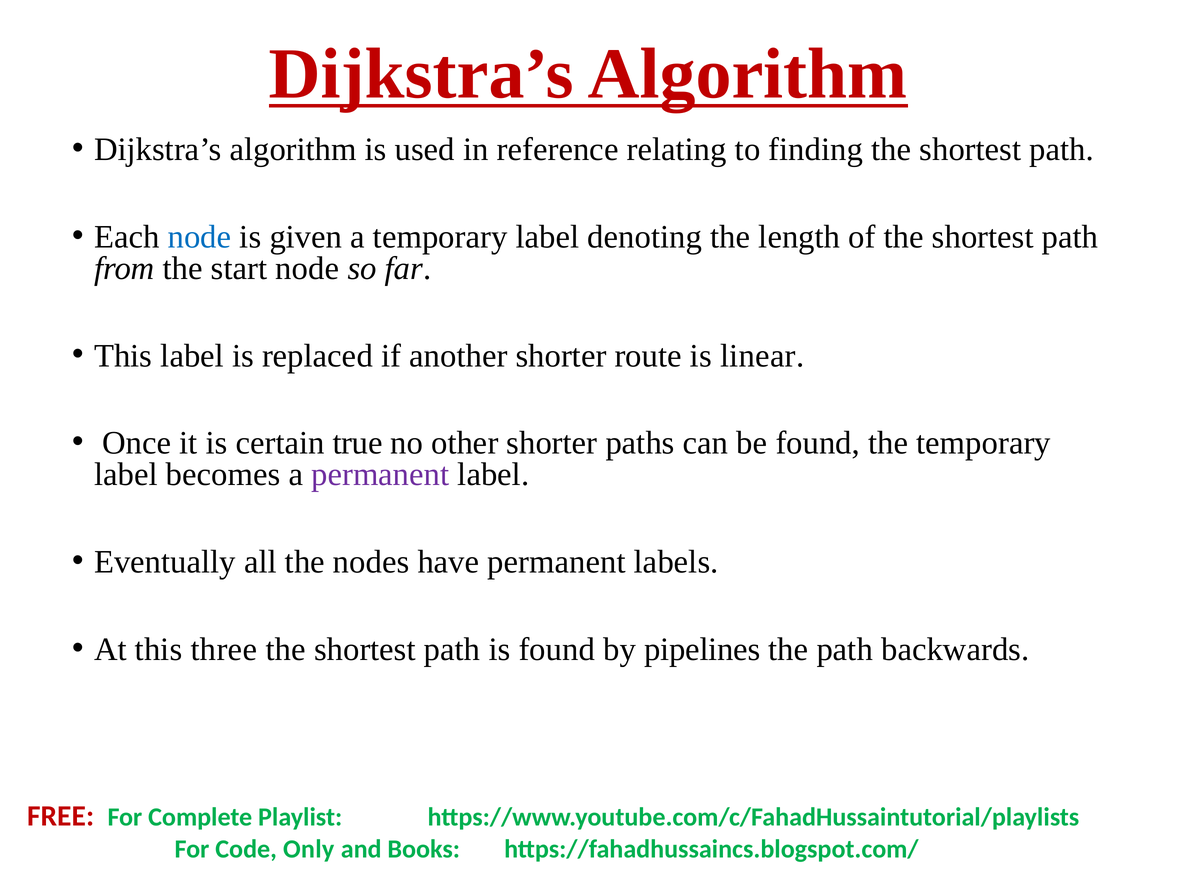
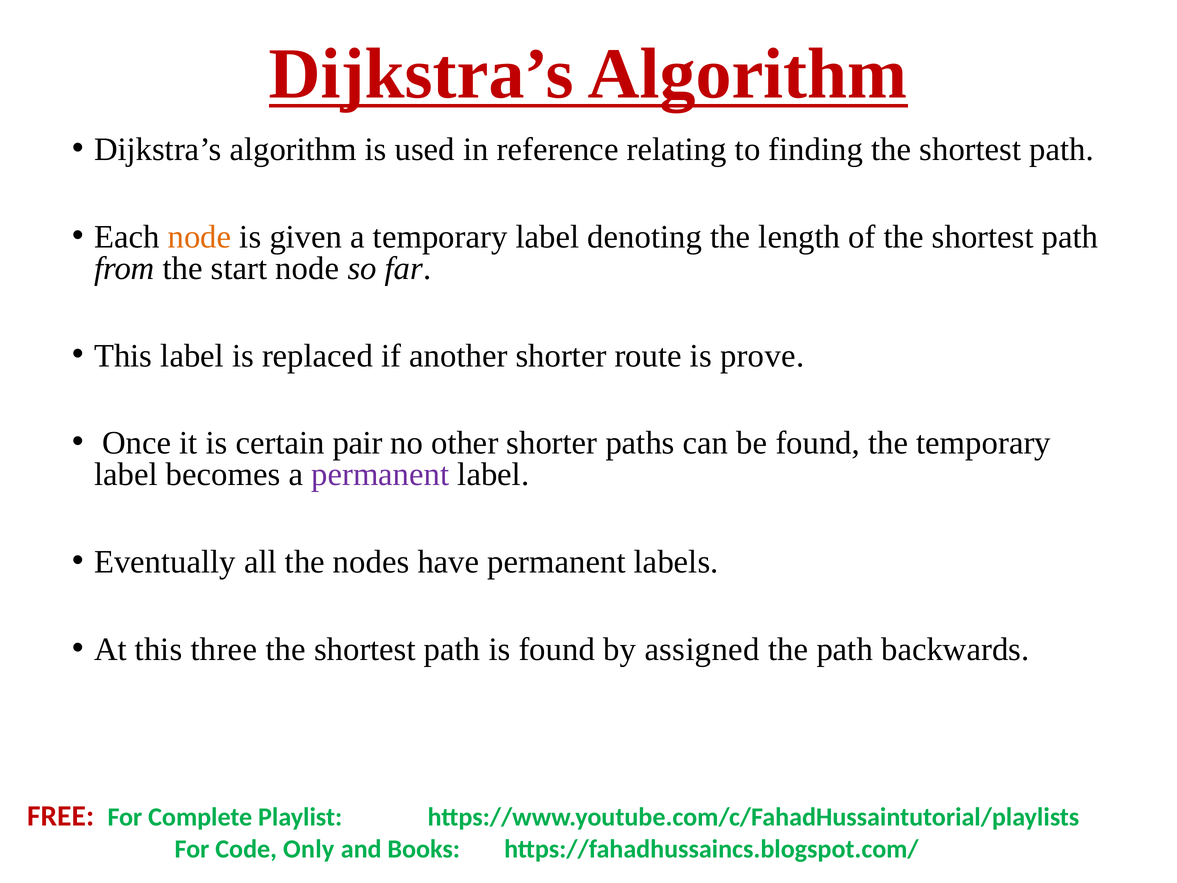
node at (199, 237) colour: blue -> orange
linear: linear -> prove
true: true -> pair
pipelines: pipelines -> assigned
